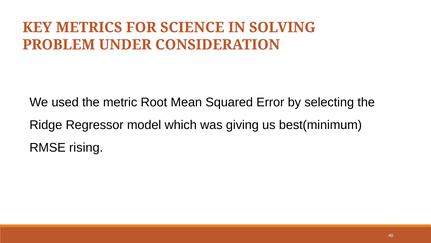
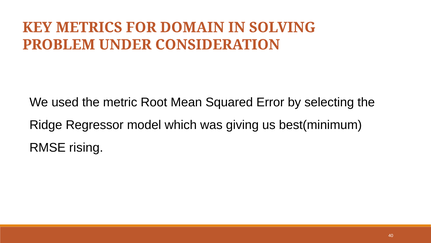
SCIENCE: SCIENCE -> DOMAIN
